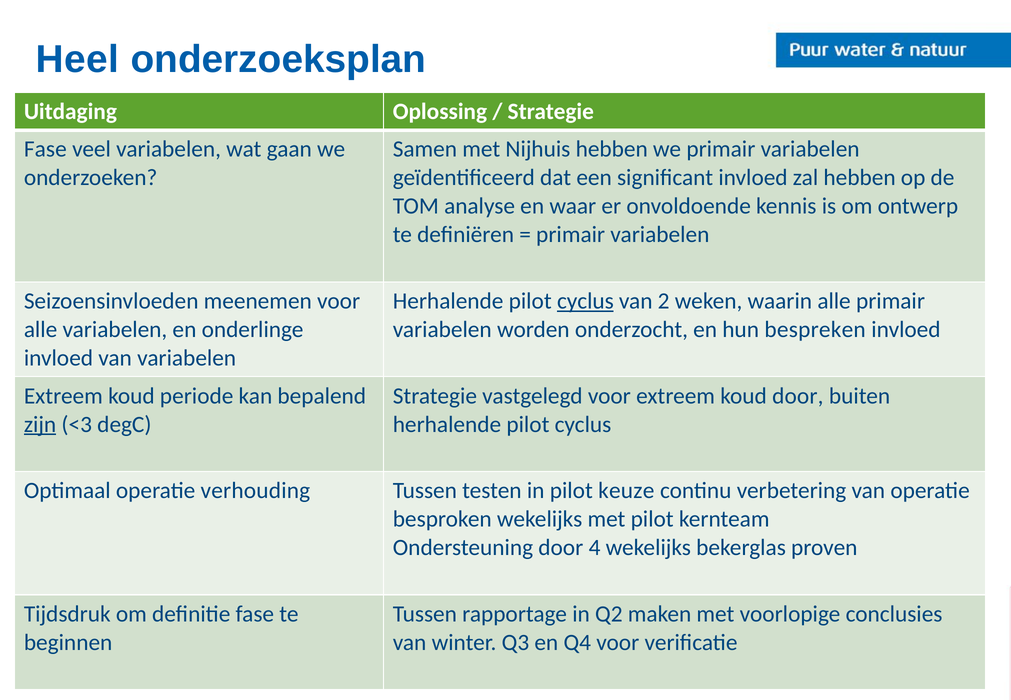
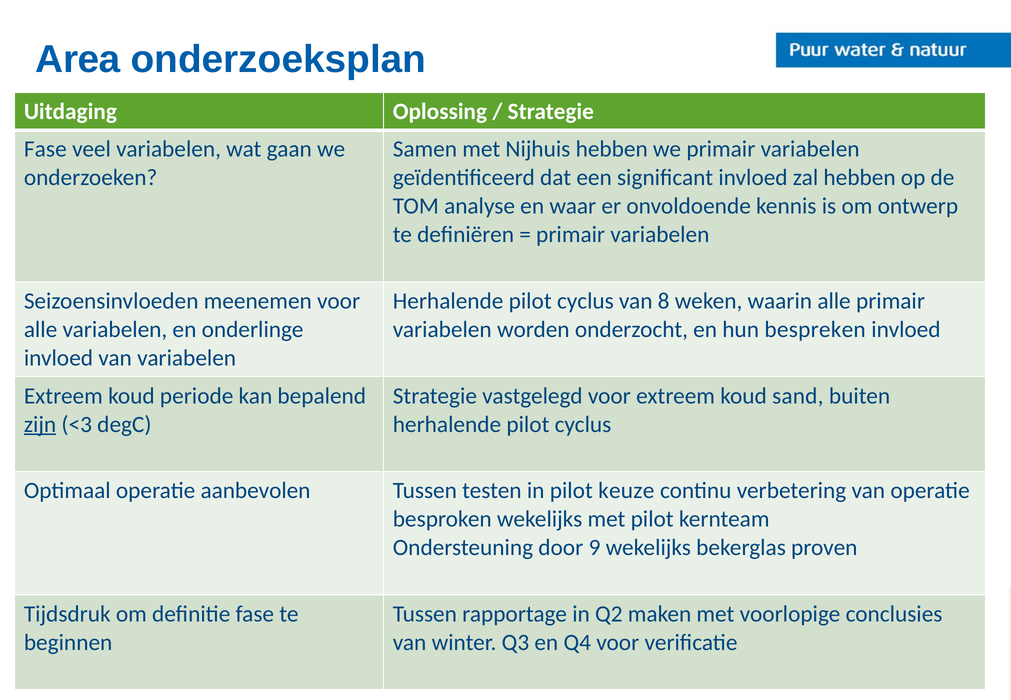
Heel: Heel -> Area
cyclus at (585, 301) underline: present -> none
2: 2 -> 8
koud door: door -> sand
verhouding: verhouding -> aanbevolen
4: 4 -> 9
